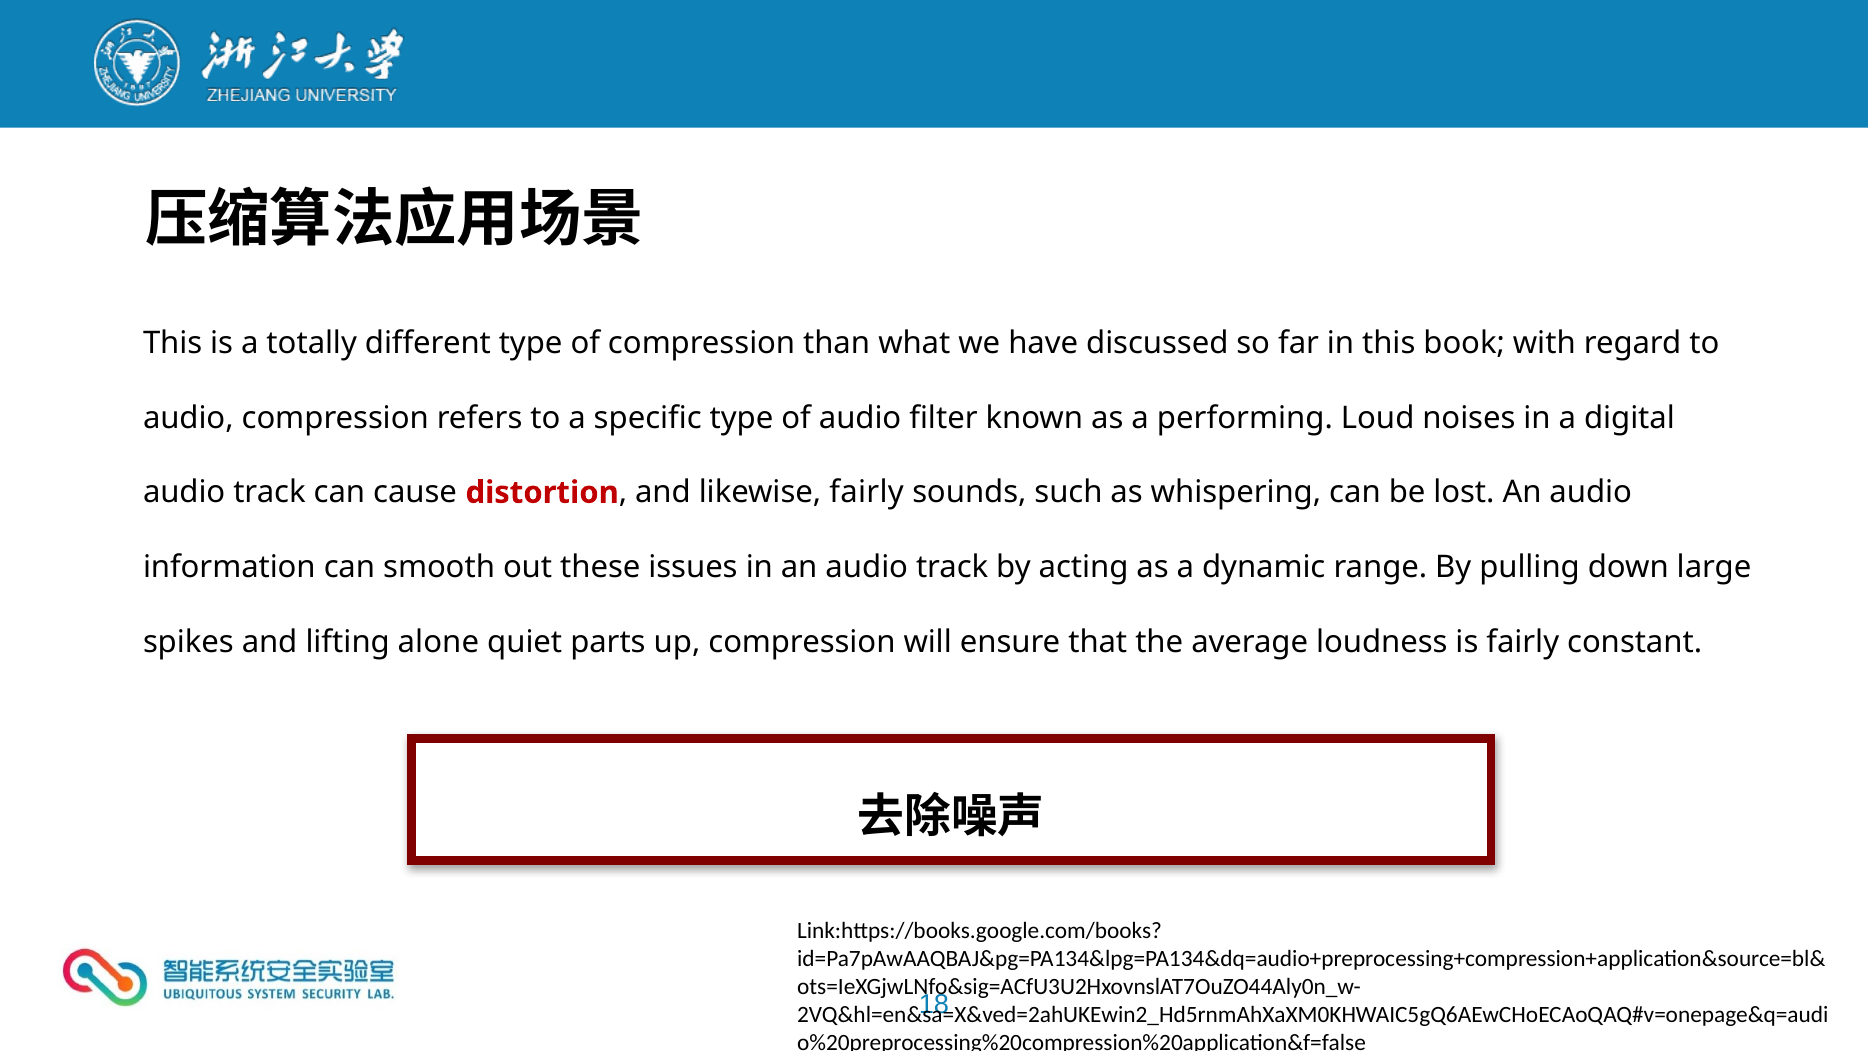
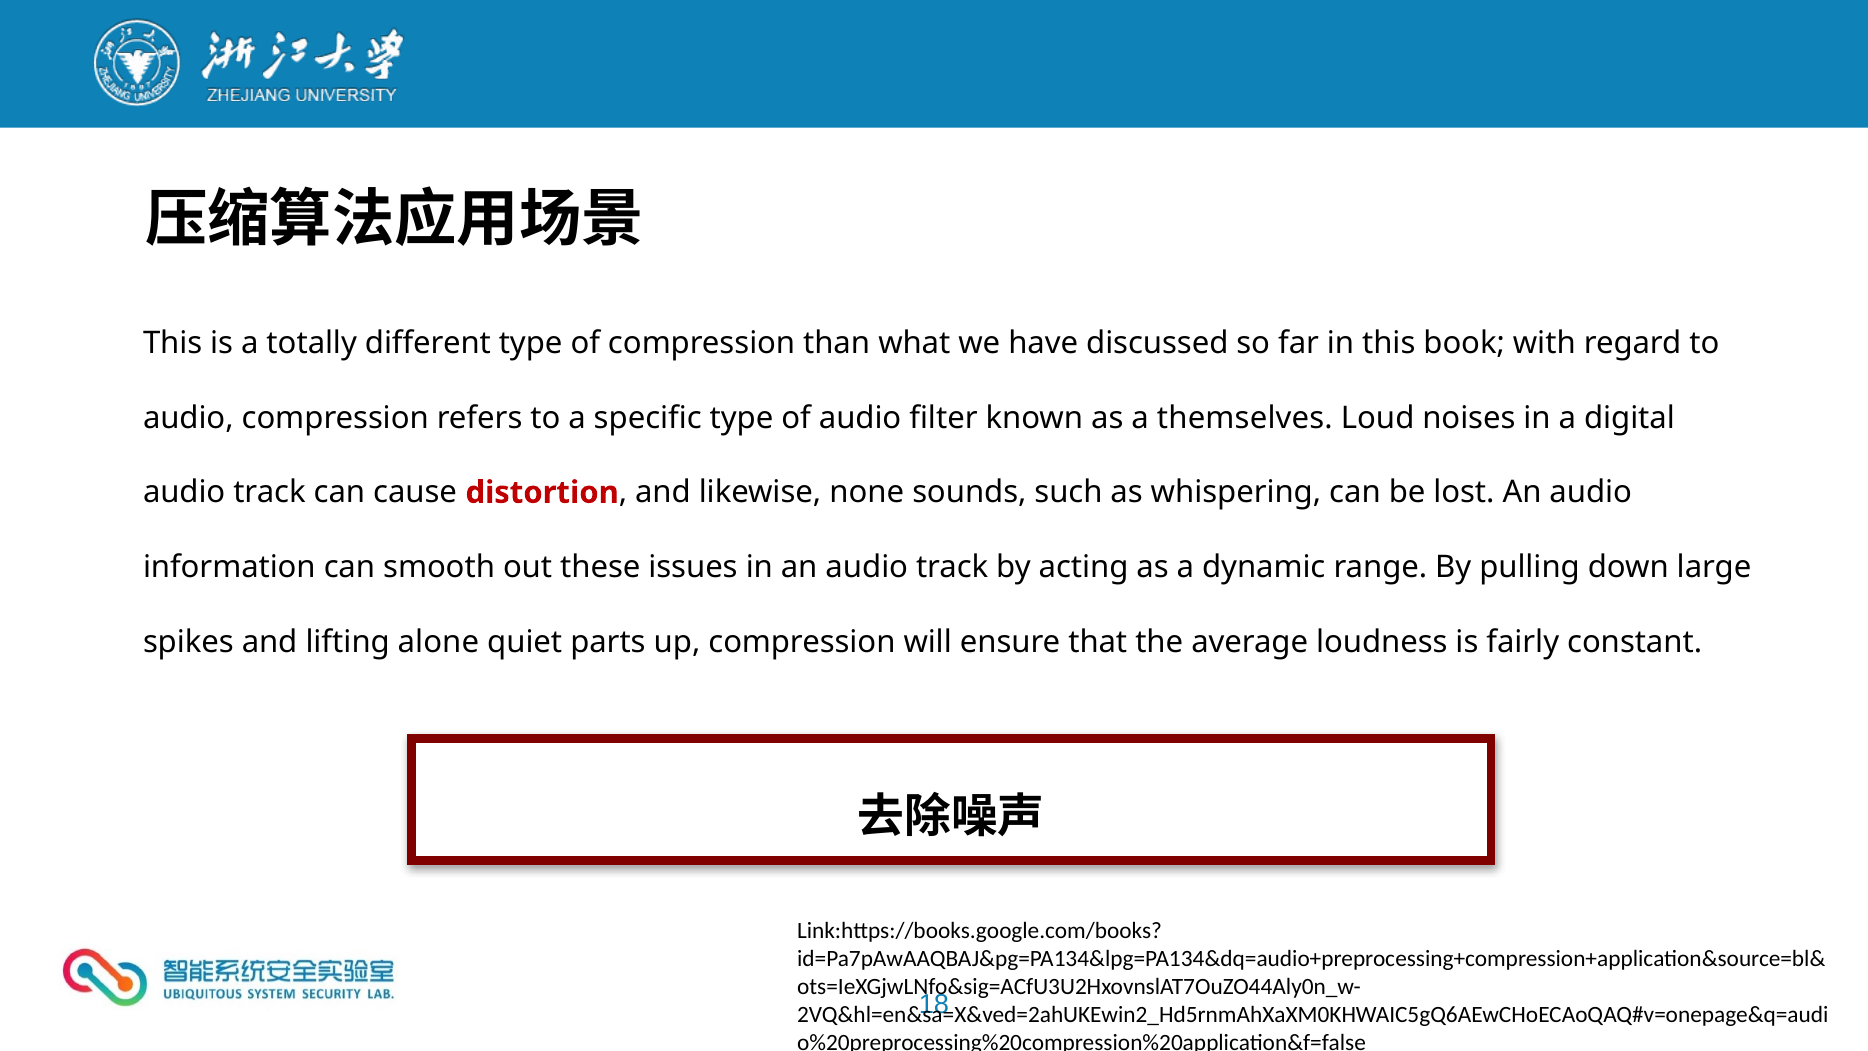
performing: performing -> themselves
likewise fairly: fairly -> none
